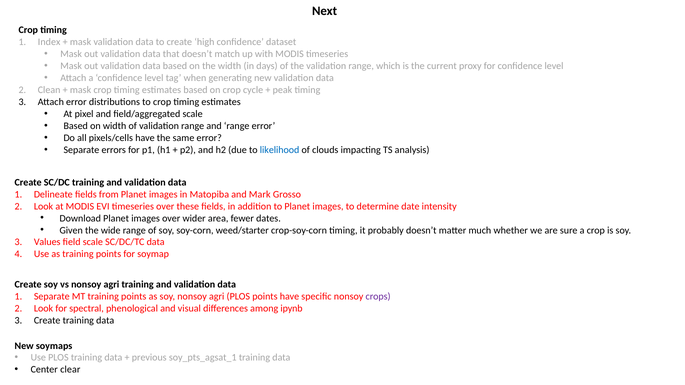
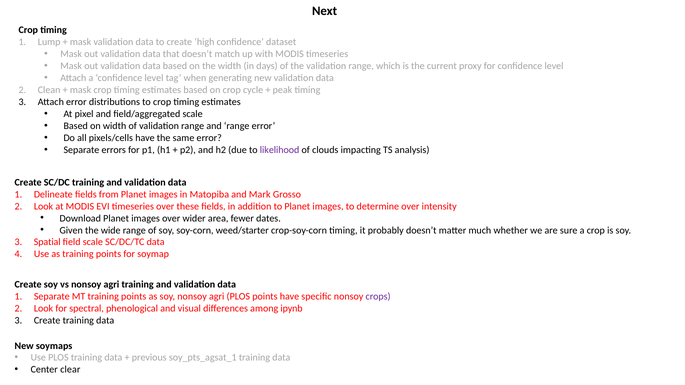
Index: Index -> Lump
likelihood colour: blue -> purple
determine date: date -> over
Values: Values -> Spatial
